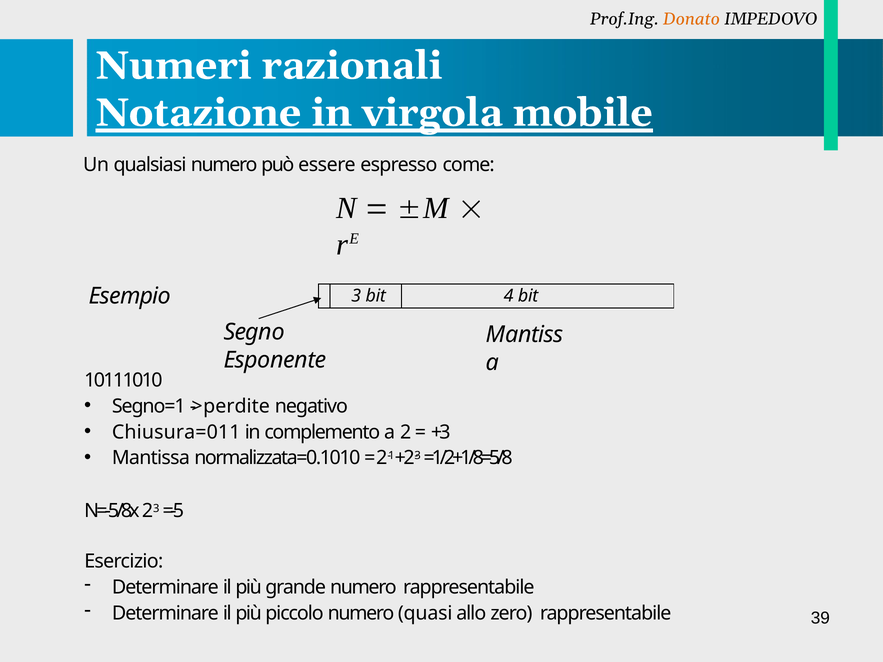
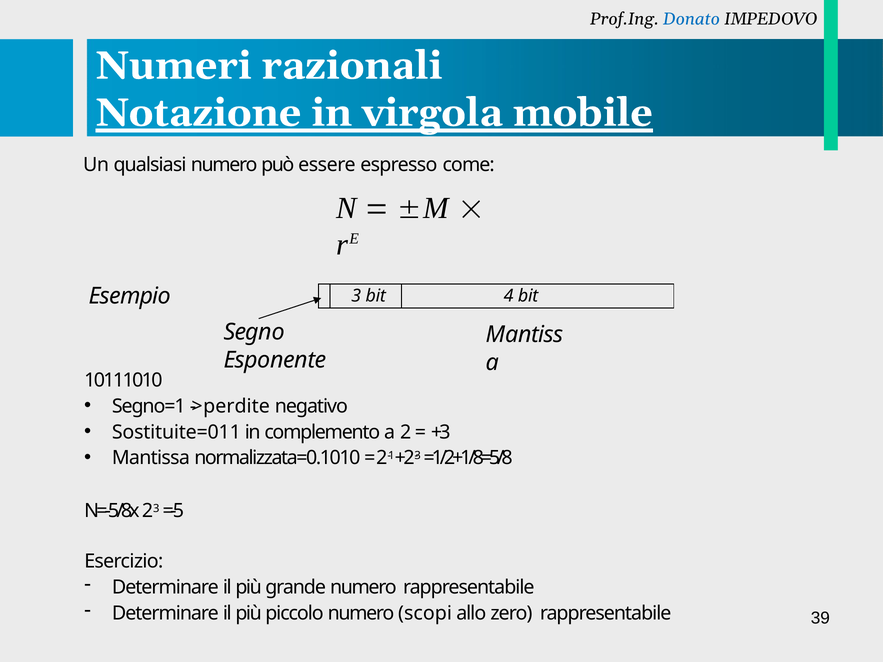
Donato colour: orange -> blue
Chiusura=011: Chiusura=011 -> Sostituite=011
quasi: quasi -> scopi
